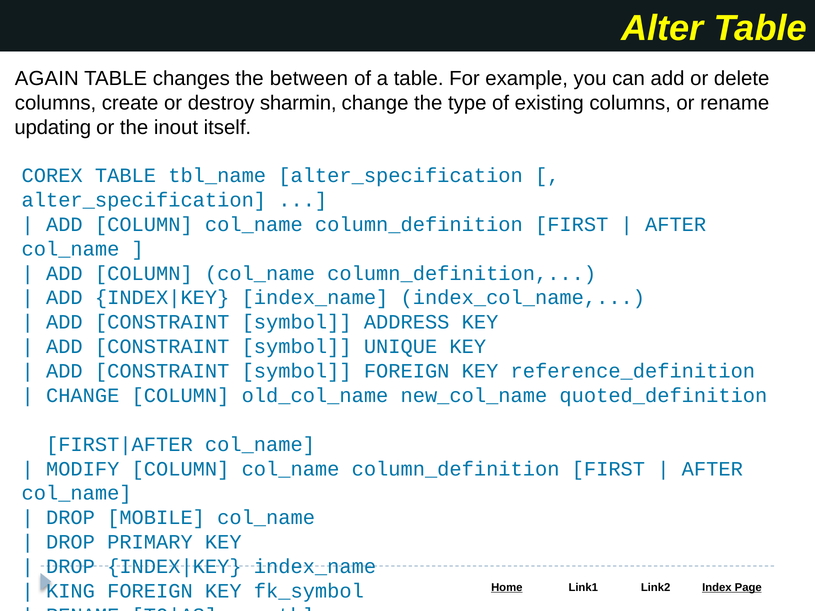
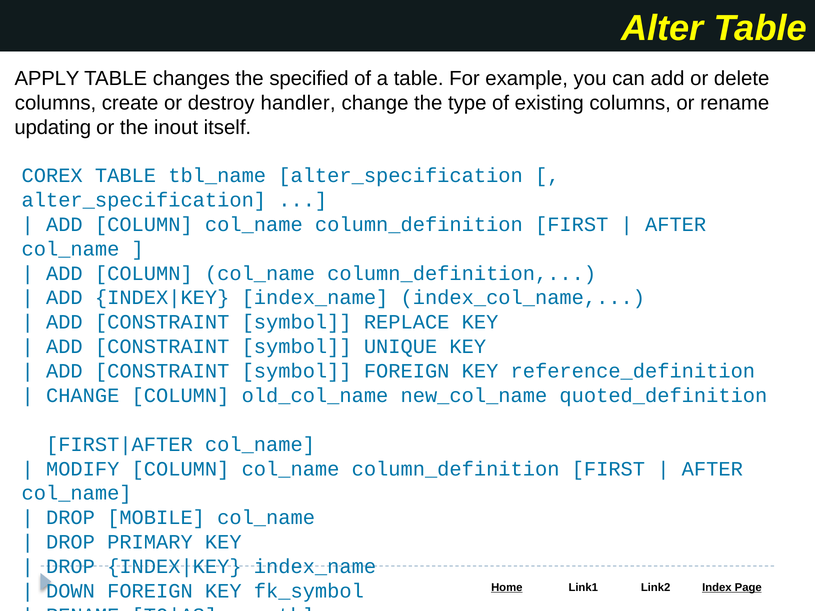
AGAIN: AGAIN -> APPLY
between: between -> specified
sharmin: sharmin -> handler
ADDRESS: ADDRESS -> REPLACE
KING: KING -> DOWN
